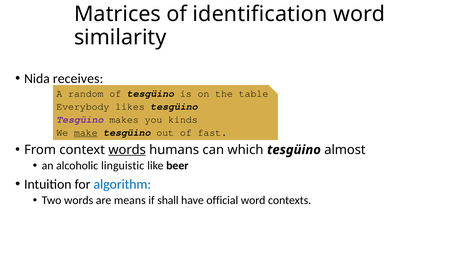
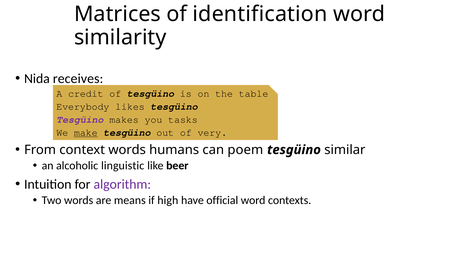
random: random -> credit
kinds: kinds -> tasks
fast: fast -> very
words at (127, 150) underline: present -> none
which: which -> poem
almost: almost -> similar
algorithm colour: blue -> purple
shall: shall -> high
